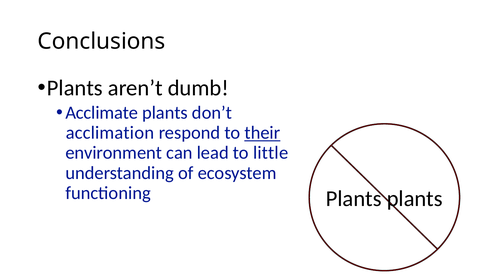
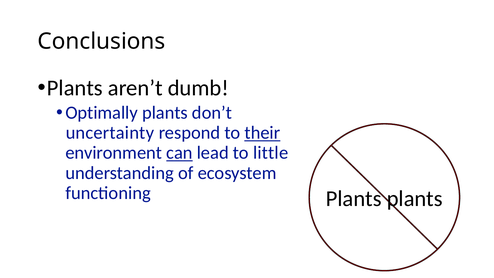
Acclimate: Acclimate -> Optimally
acclimation: acclimation -> uncertainty
can underline: none -> present
